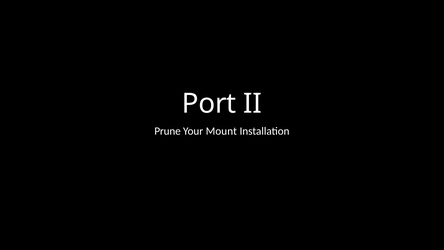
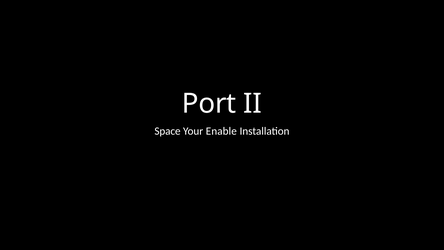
Prune: Prune -> Space
Mount: Mount -> Enable
